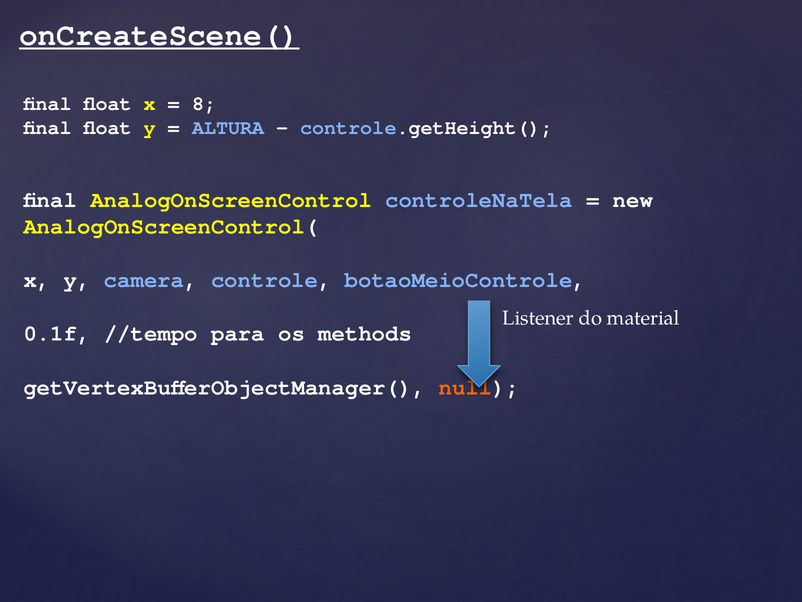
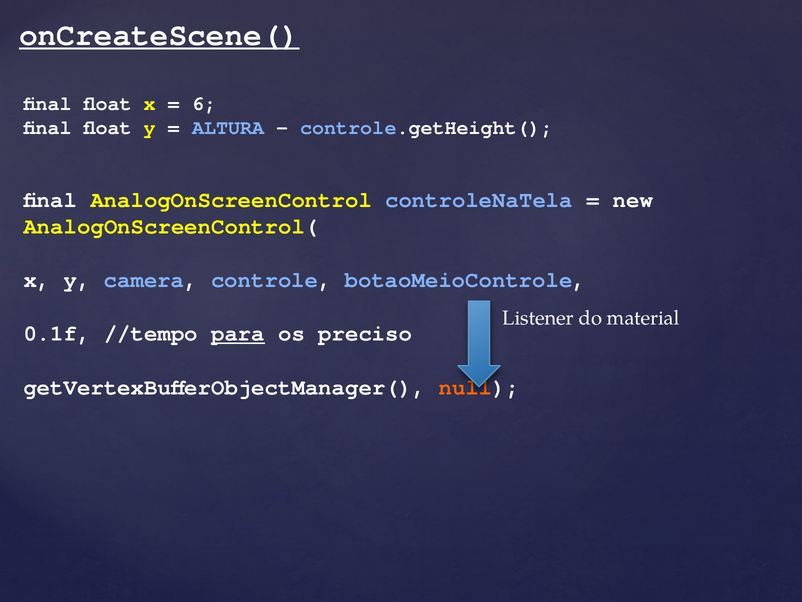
8: 8 -> 6
para underline: none -> present
methods: methods -> preciso
